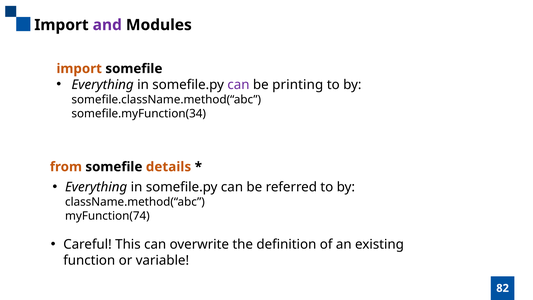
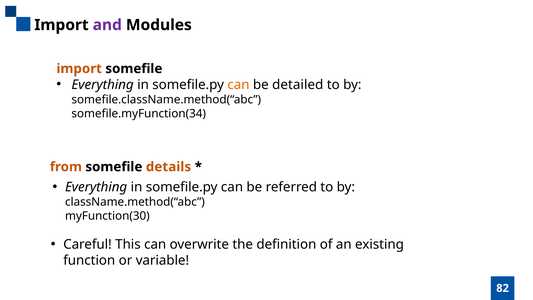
can at (238, 85) colour: purple -> orange
printing: printing -> detailed
myFunction(74: myFunction(74 -> myFunction(30
